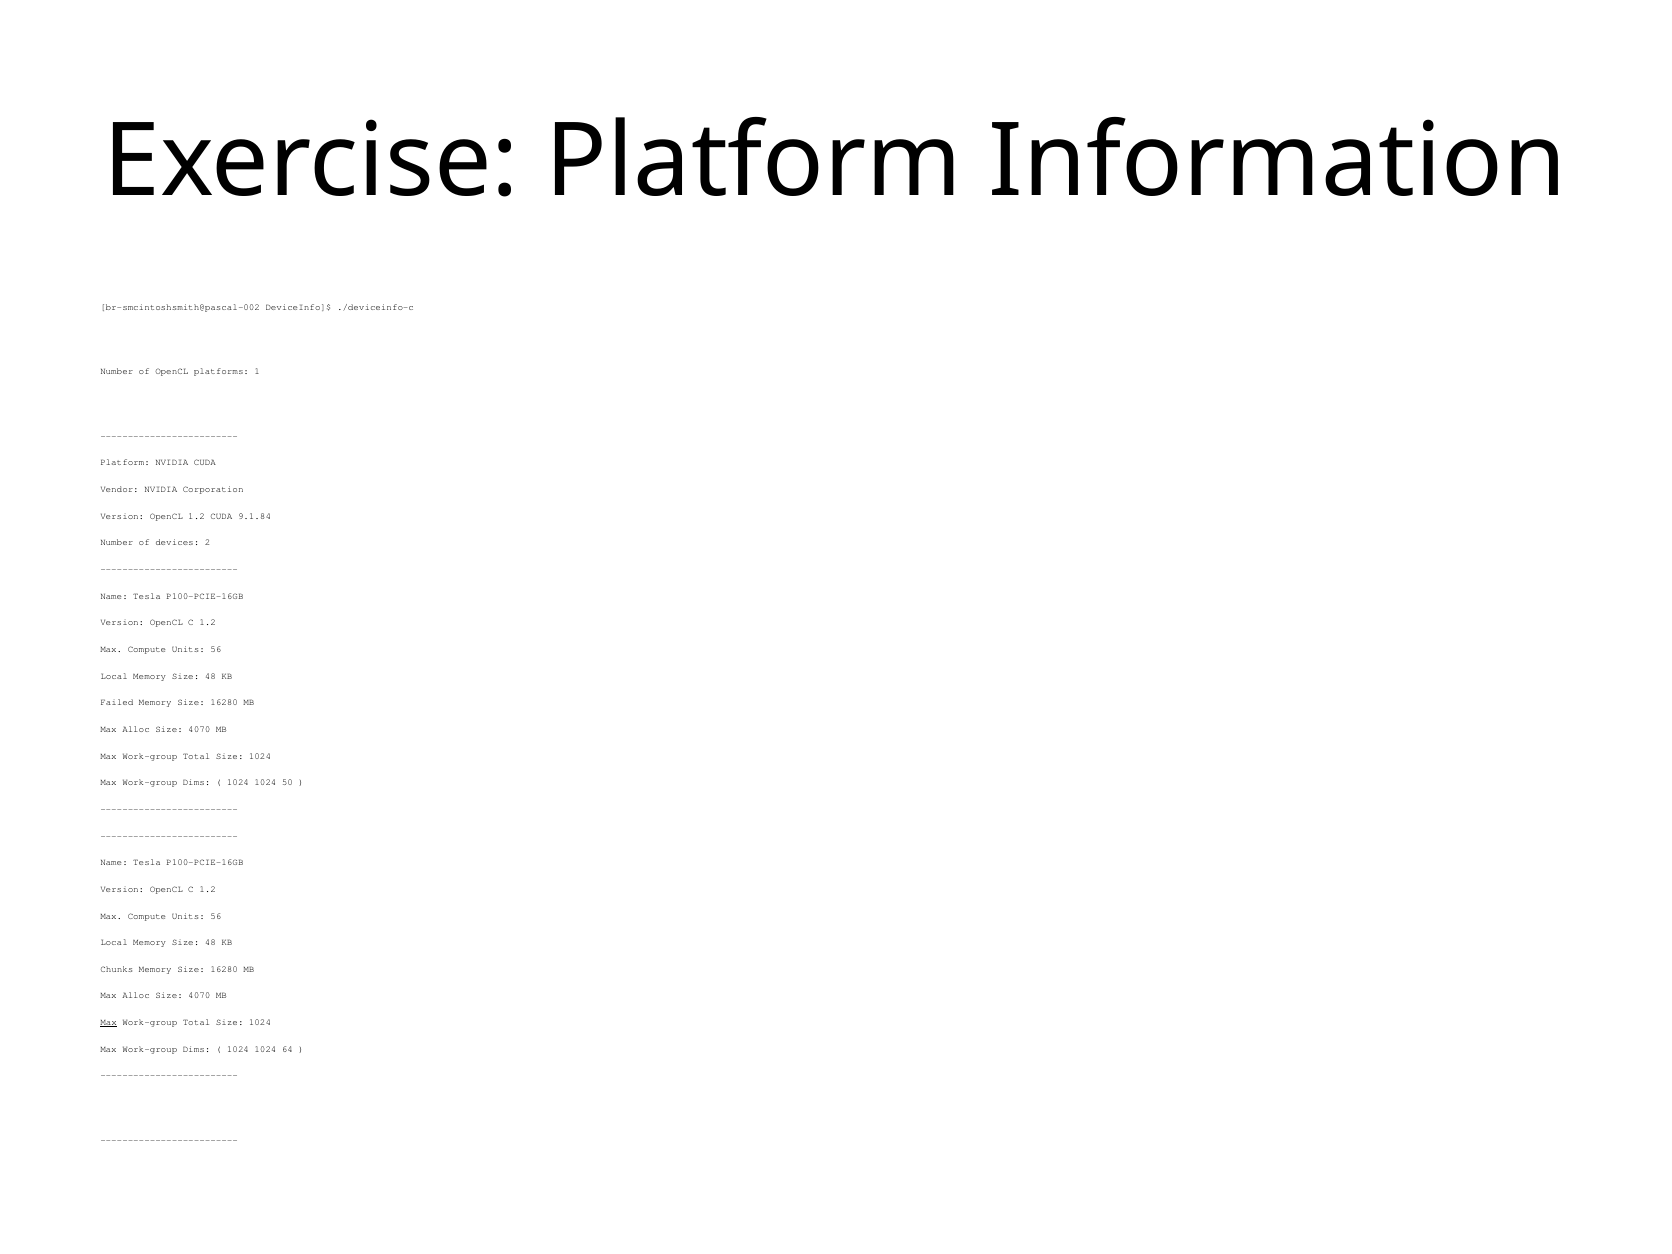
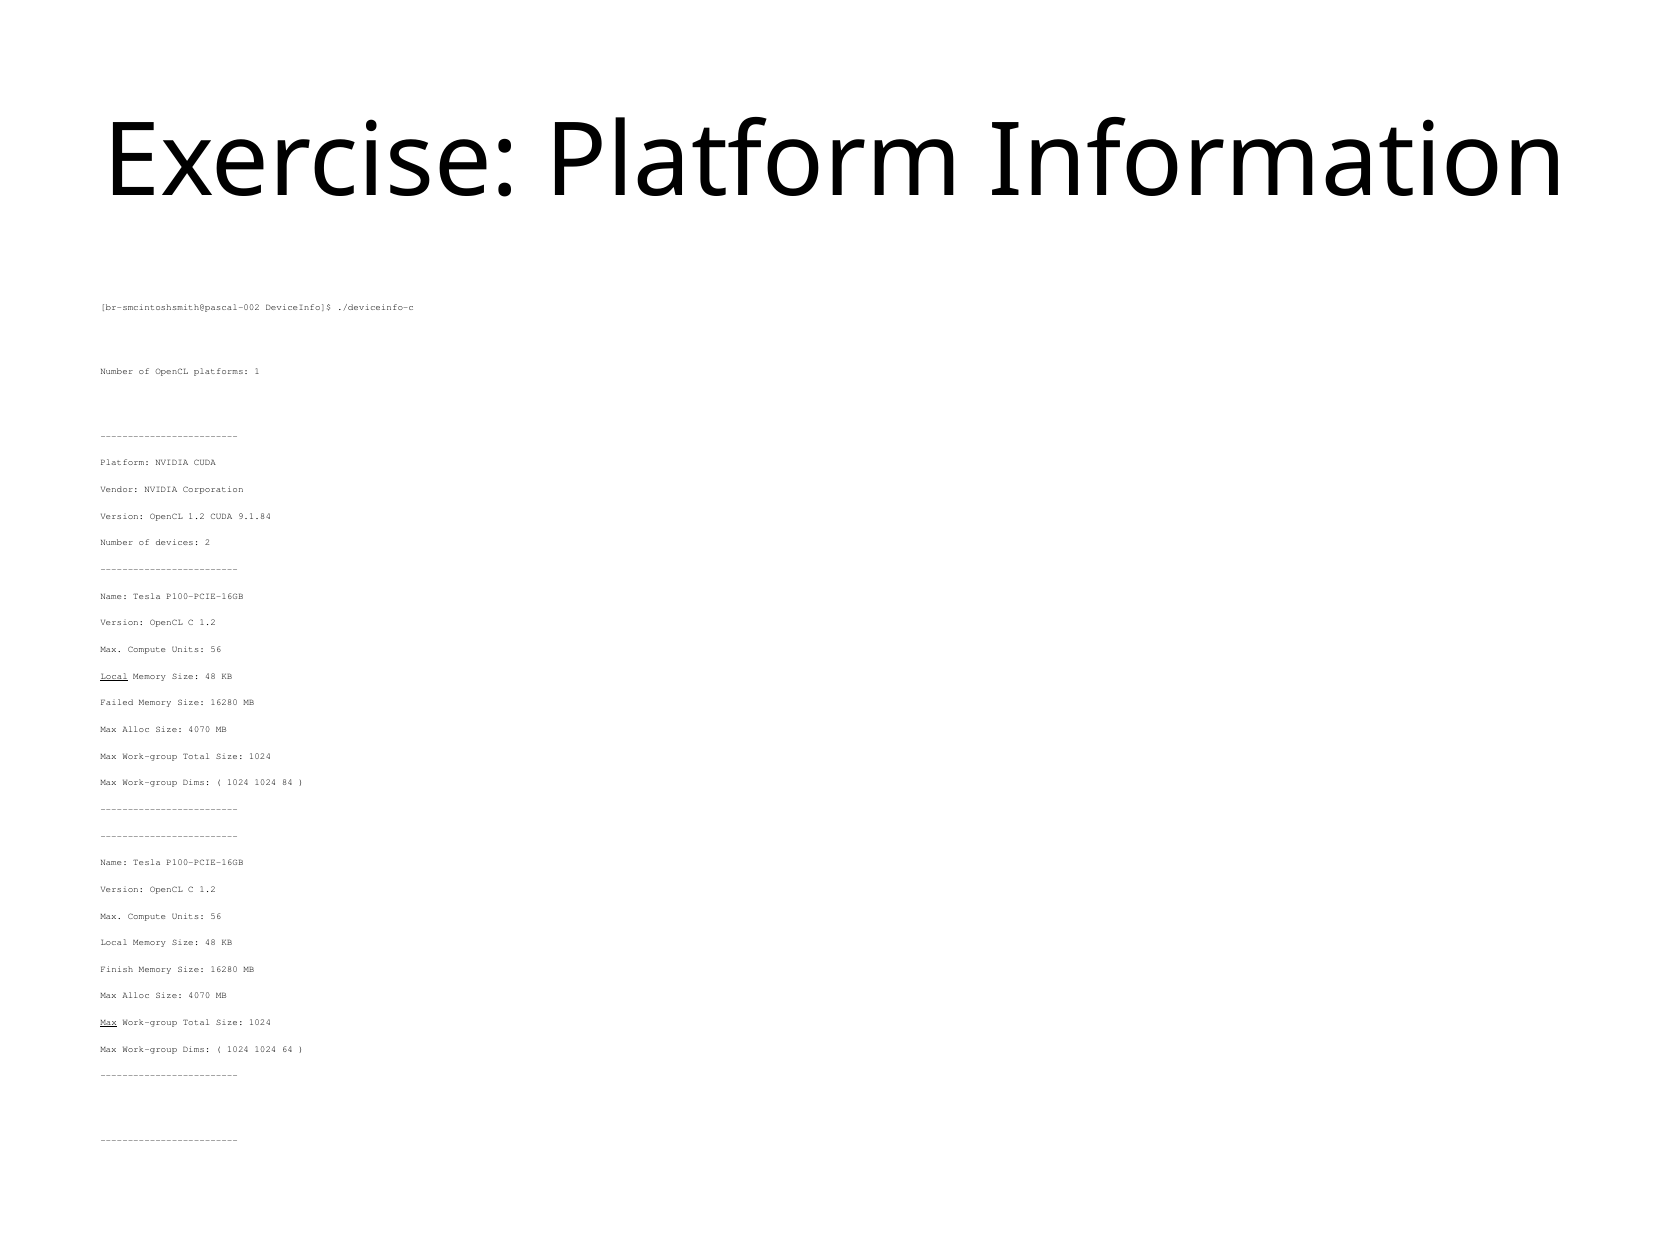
Local at (114, 676) underline: none -> present
50: 50 -> 84
Chunks: Chunks -> Finish
